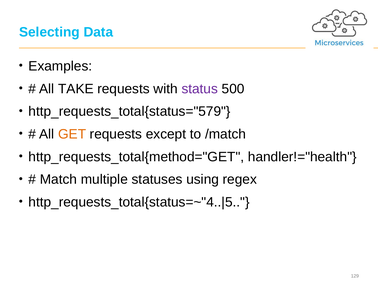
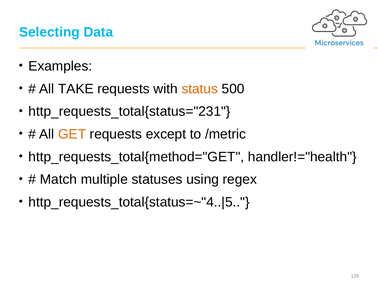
status colour: purple -> orange
http_requests_total{status="579: http_requests_total{status="579 -> http_requests_total{status="231
/match: /match -> /metric
